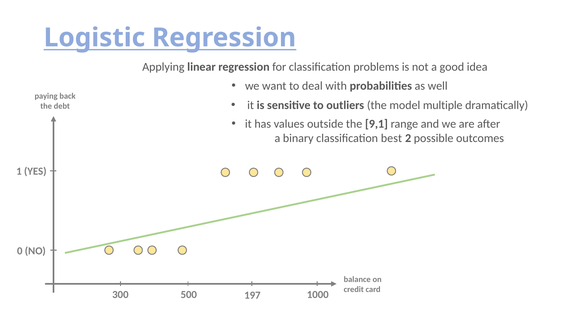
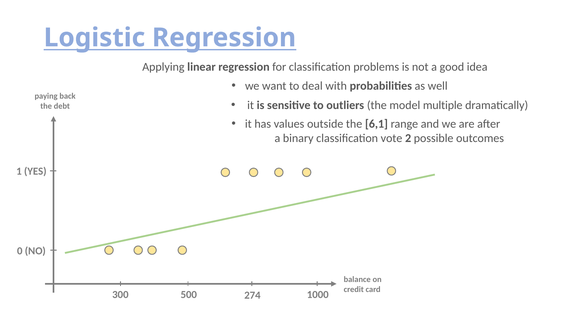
9,1: 9,1 -> 6,1
best: best -> vote
197: 197 -> 274
